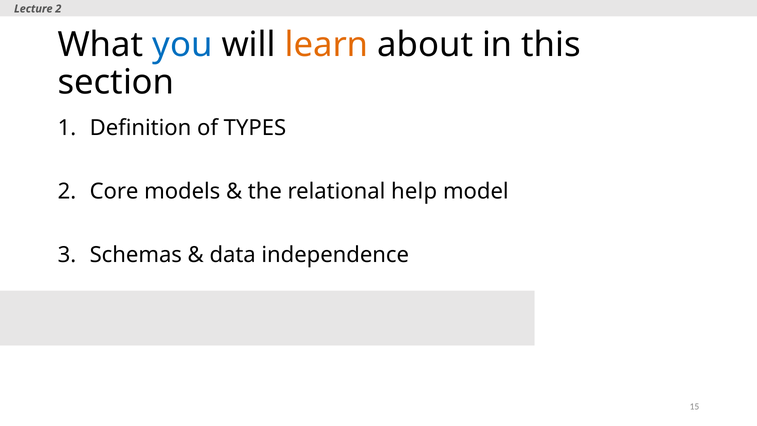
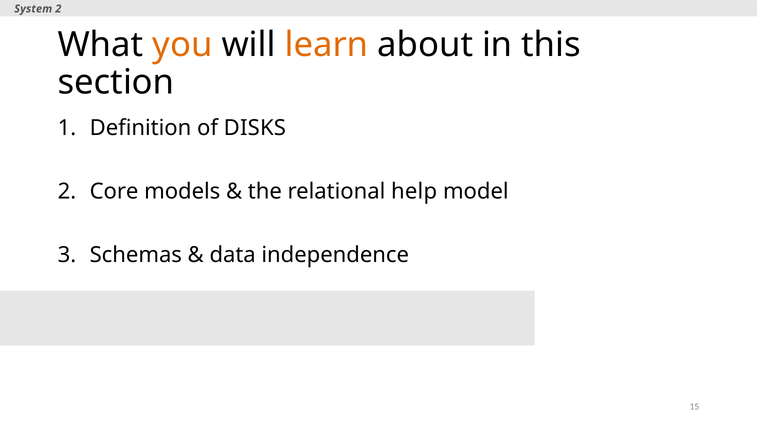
Lecture: Lecture -> System
you colour: blue -> orange
TYPES: TYPES -> DISKS
